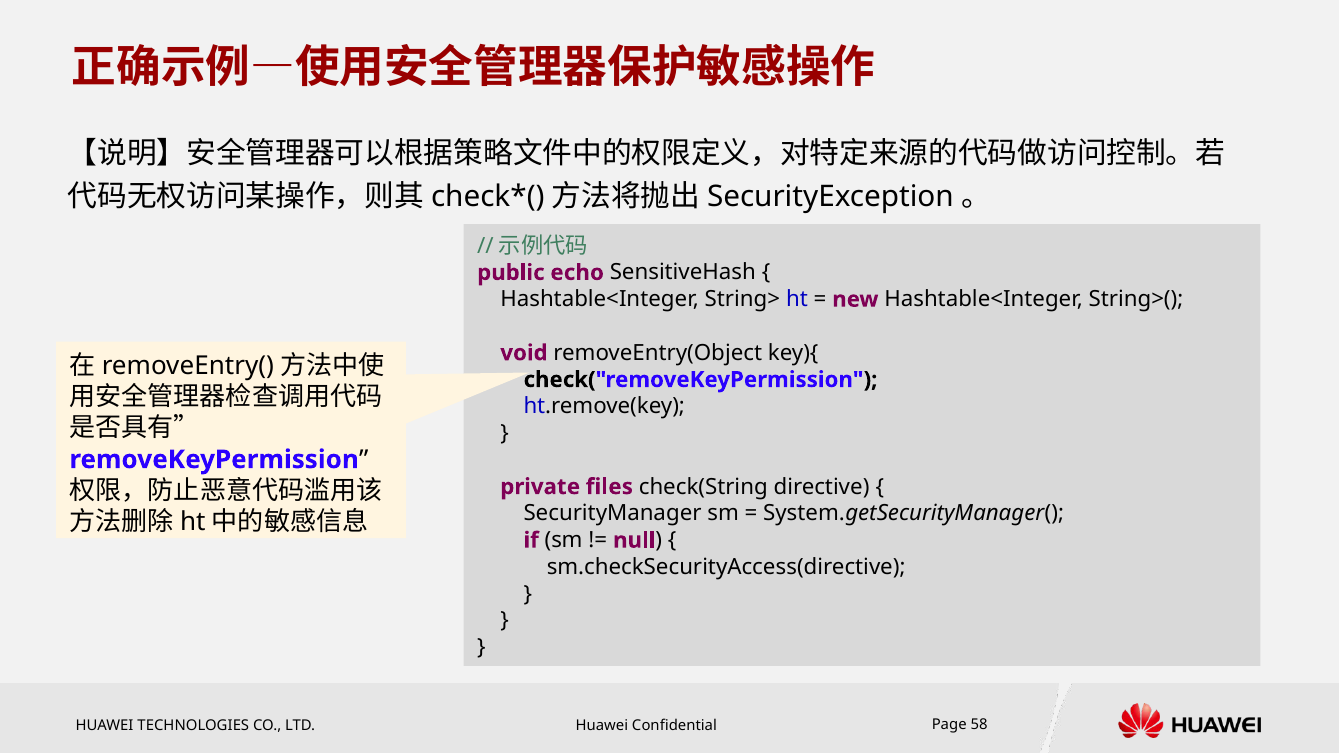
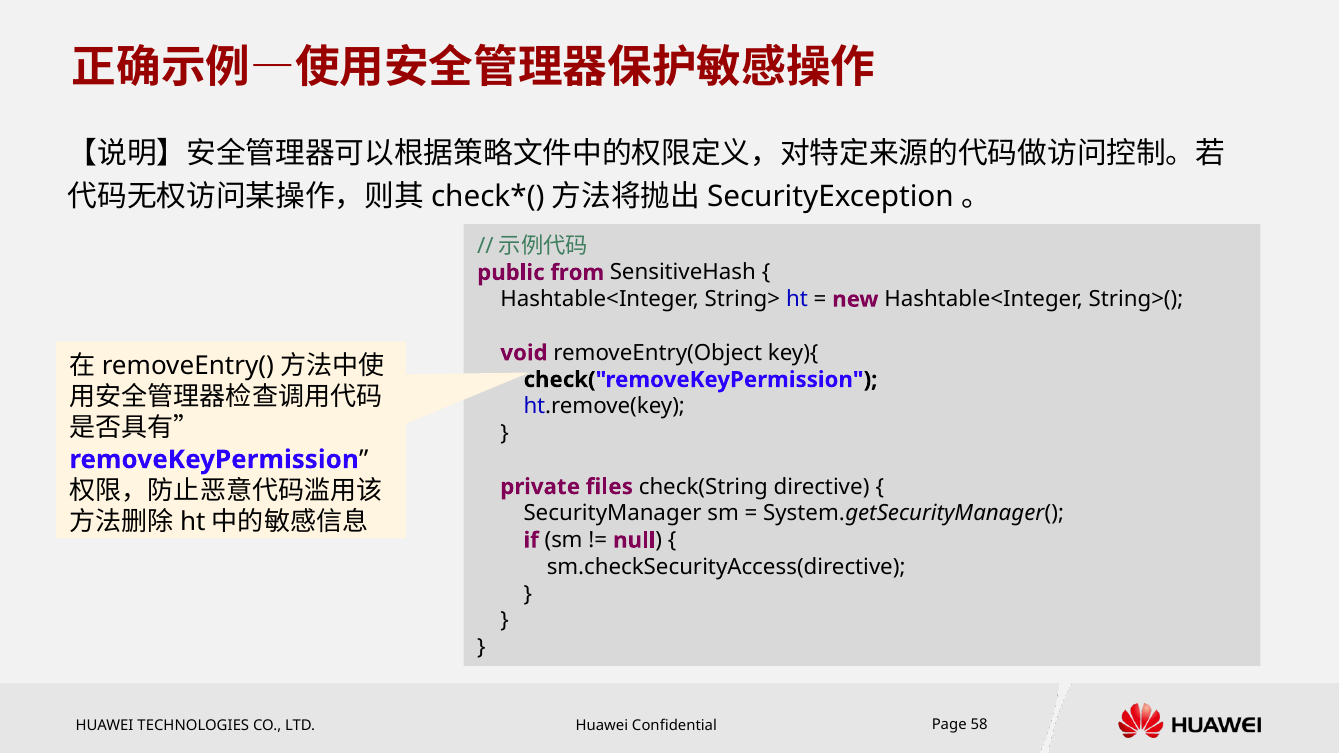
echo: echo -> from
